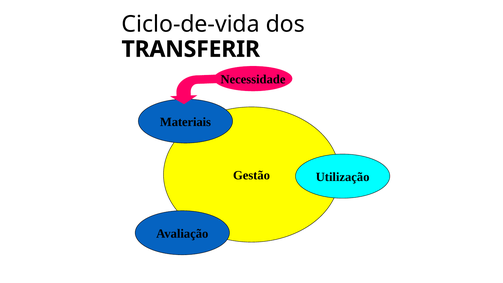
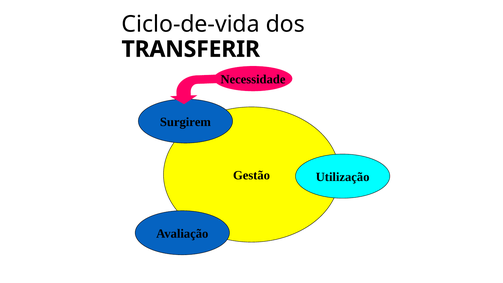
Materiais: Materiais -> Surgirem
